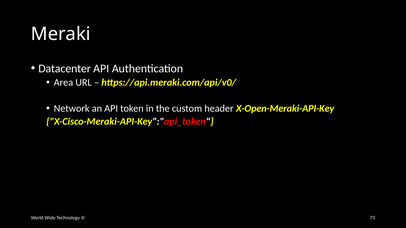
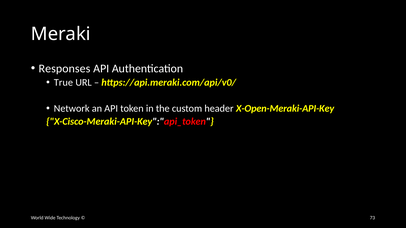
Datacenter: Datacenter -> Responses
Area: Area -> True
